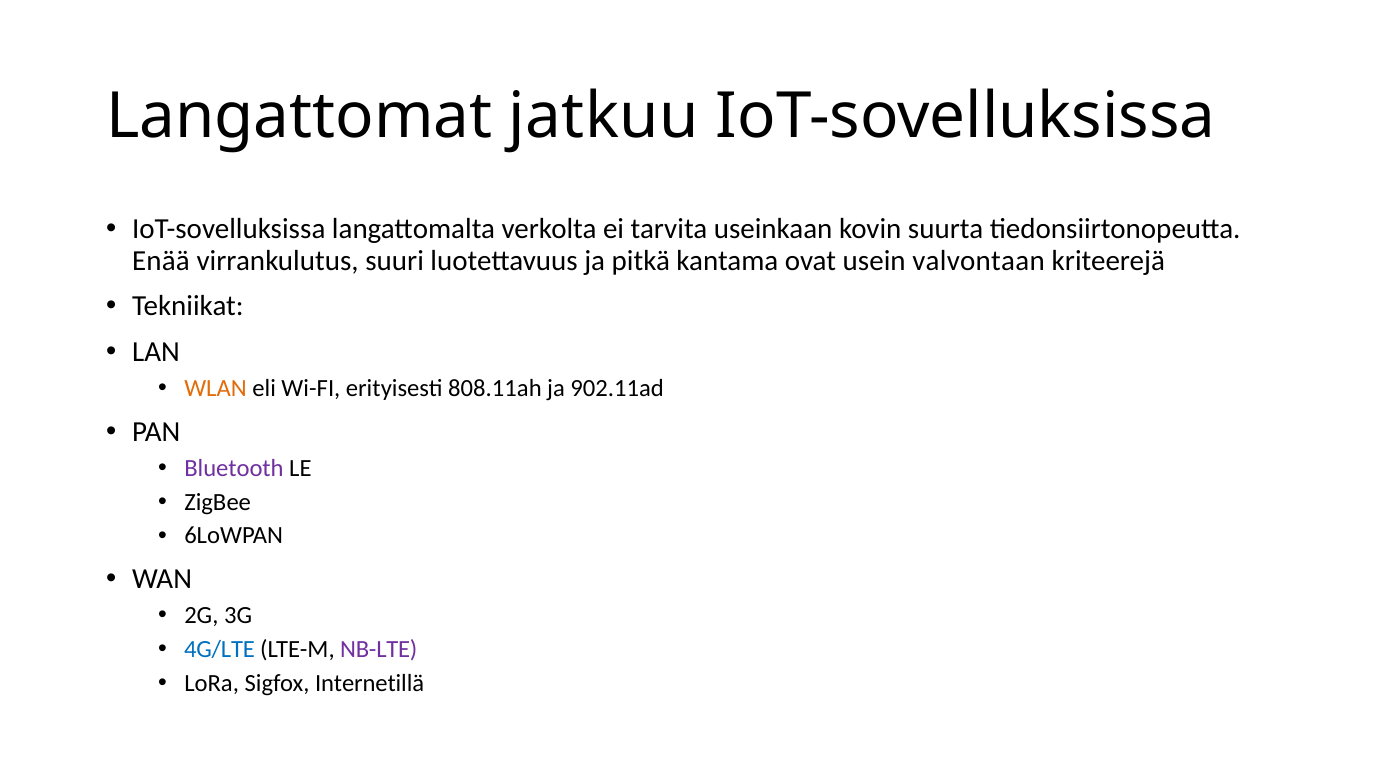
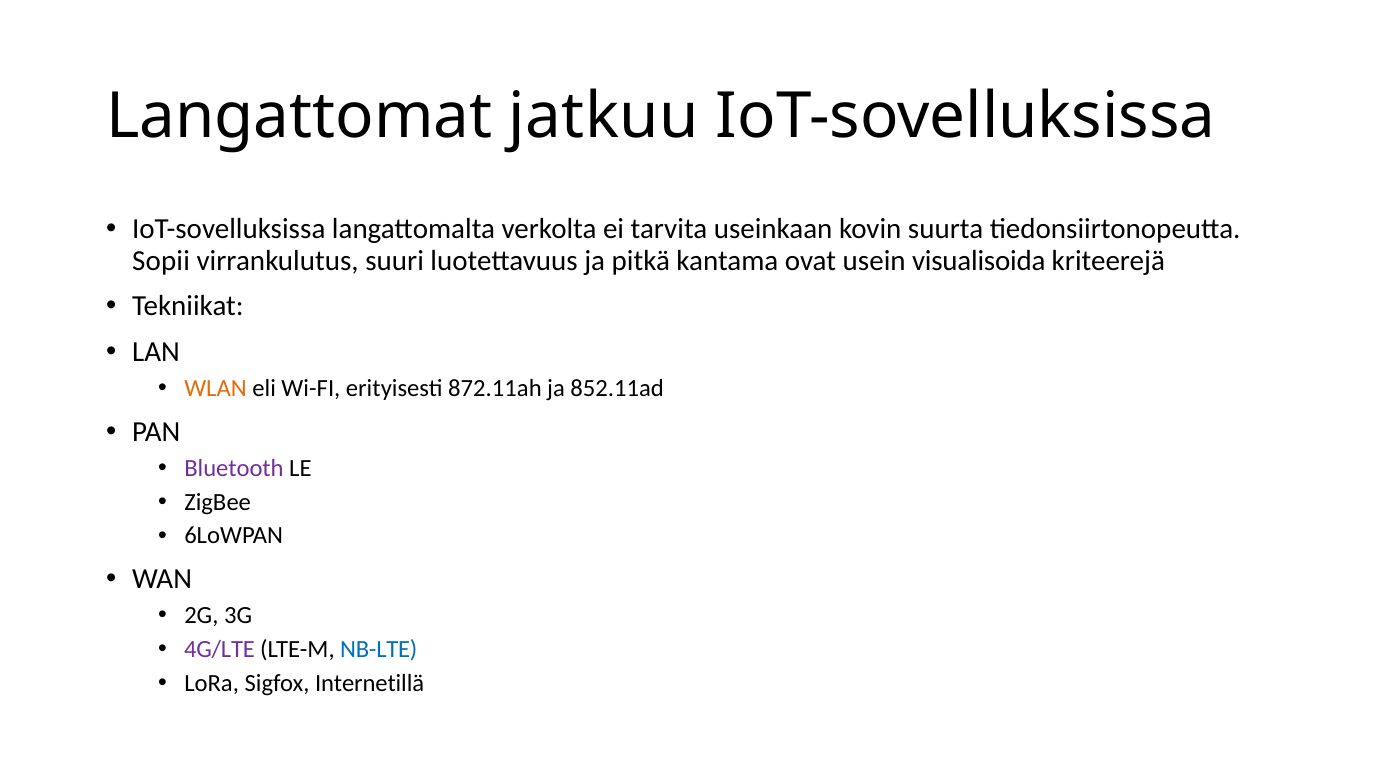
Enää: Enää -> Sopii
valvontaan: valvontaan -> visualisoida
808.11ah: 808.11ah -> 872.11ah
902.11ad: 902.11ad -> 852.11ad
4G/LTE colour: blue -> purple
NB-LTE colour: purple -> blue
